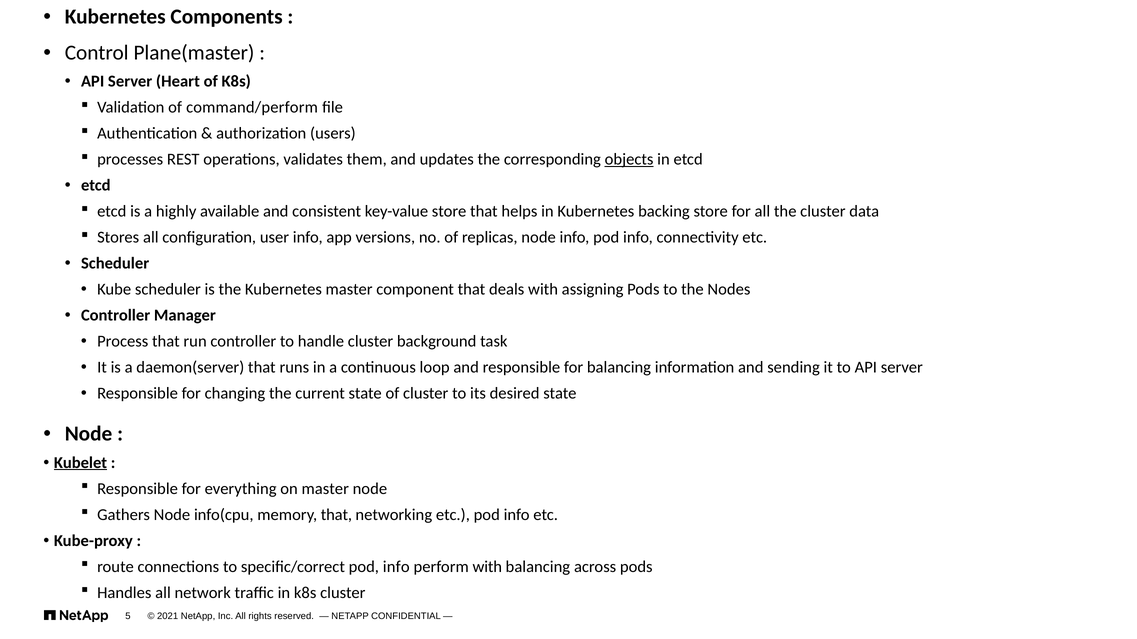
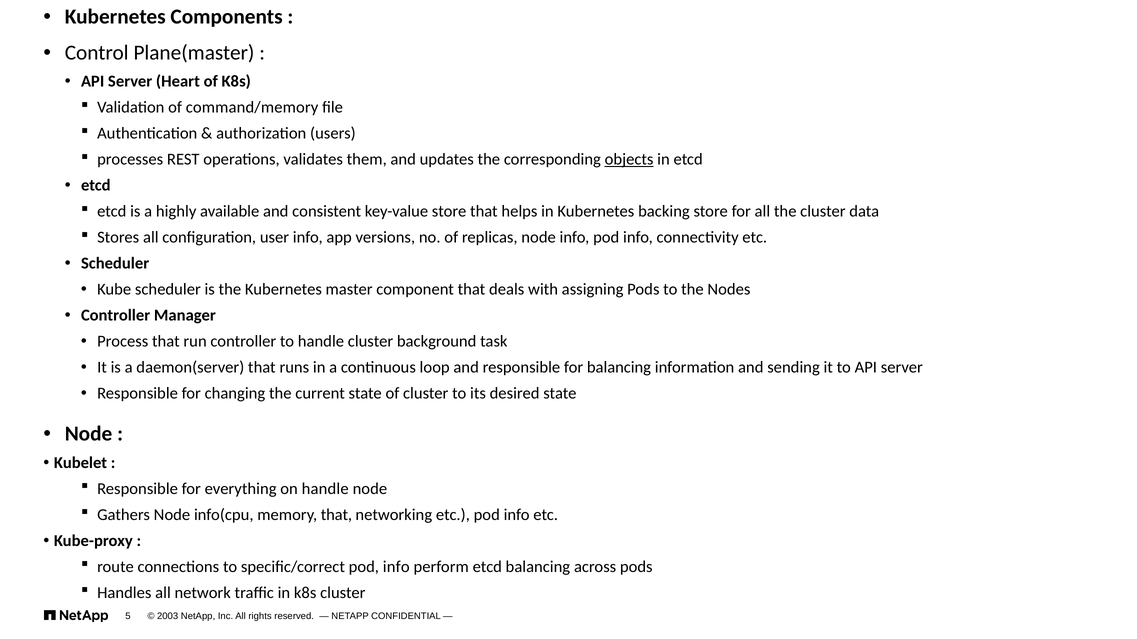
command/perform: command/perform -> command/memory
Kubelet underline: present -> none
on master: master -> handle
perform with: with -> etcd
2021: 2021 -> 2003
